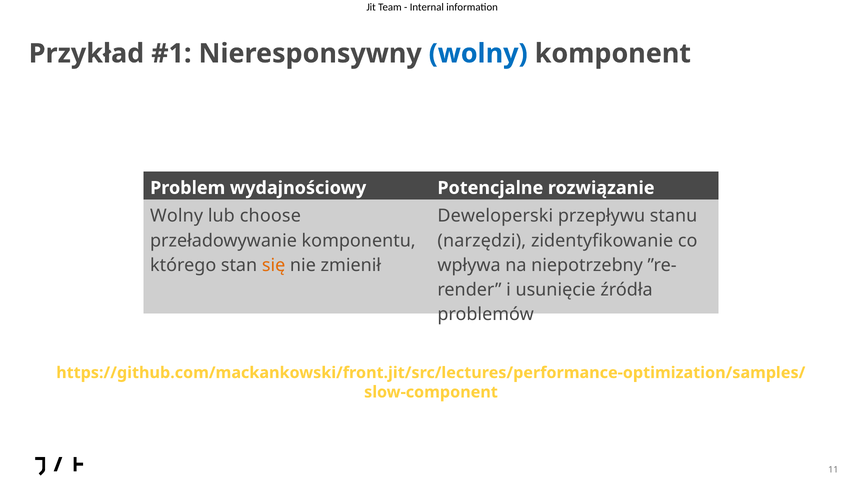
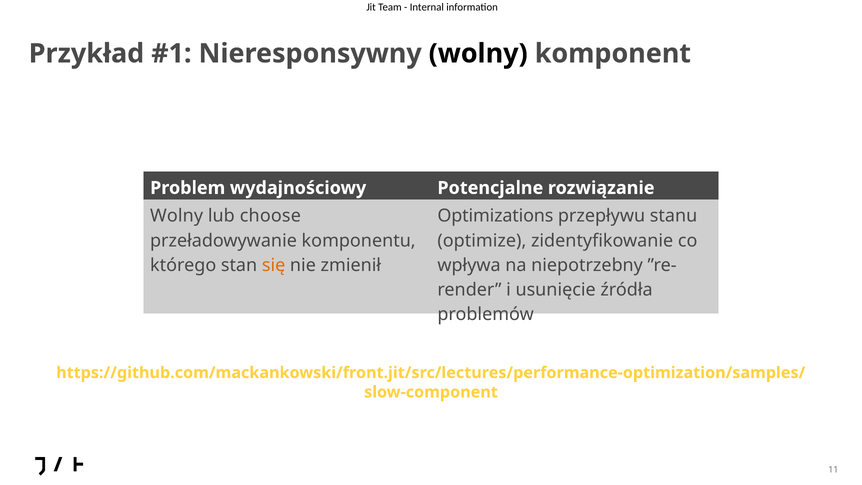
wolny at (478, 53) colour: blue -> black
Deweloperski: Deweloperski -> Optimizations
narzędzi: narzędzi -> optimize
